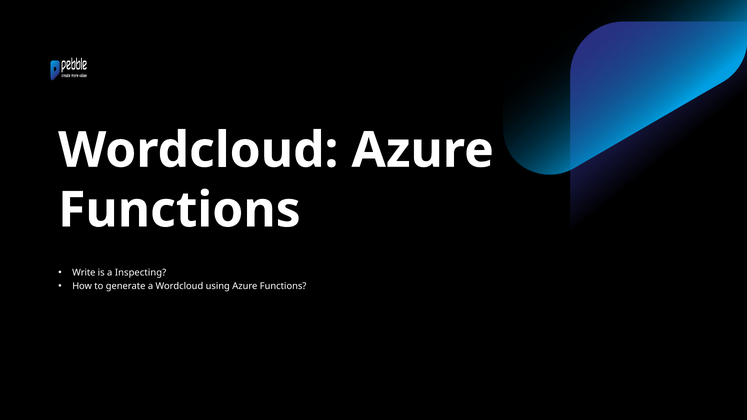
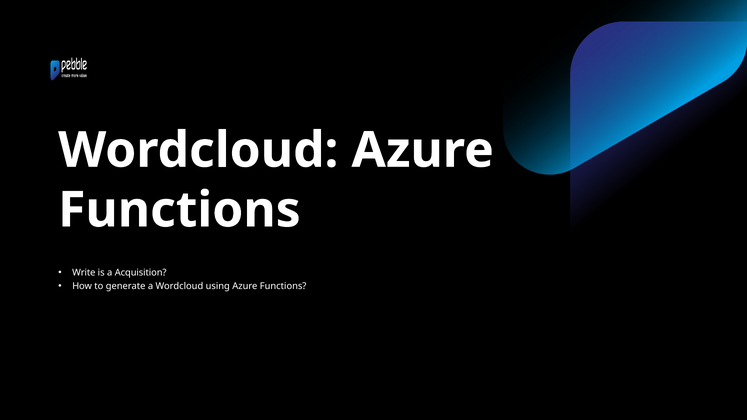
Inspecting: Inspecting -> Acquisition
